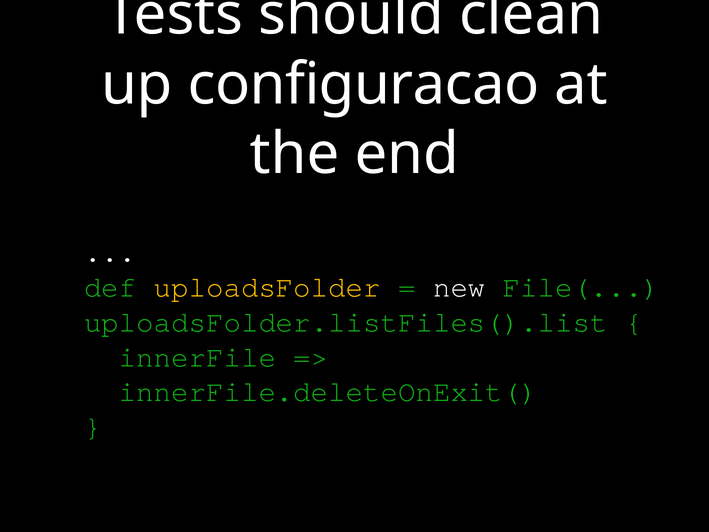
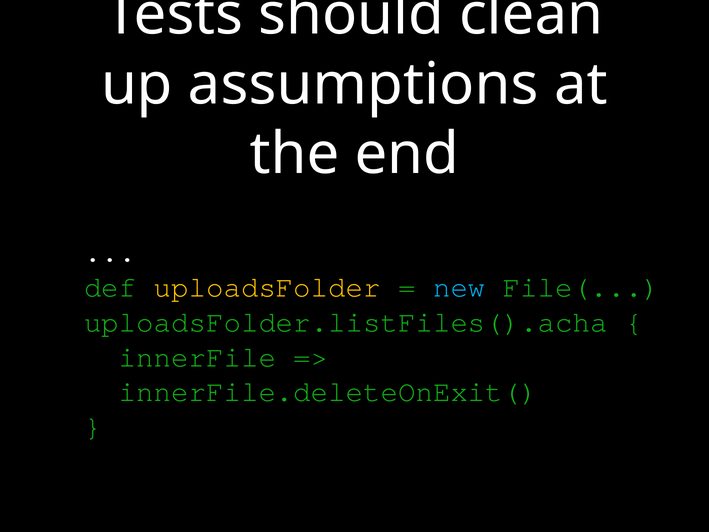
configuracao: configuracao -> assumptions
new colour: white -> light blue
uploadsFolder.listFiles().list: uploadsFolder.listFiles().list -> uploadsFolder.listFiles().acha
